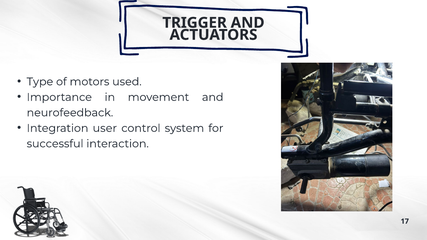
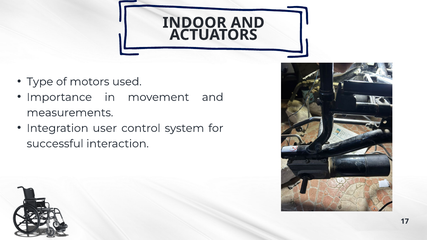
TRIGGER: TRIGGER -> INDOOR
neurofeedback: neurofeedback -> measurements
